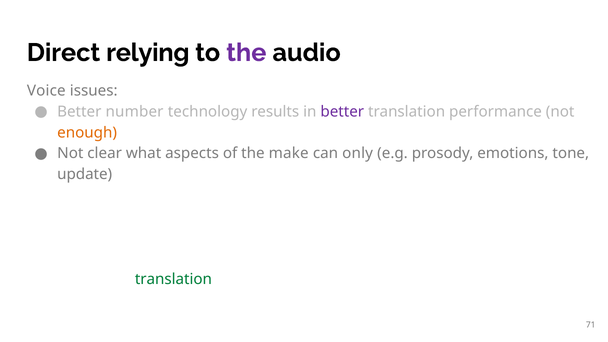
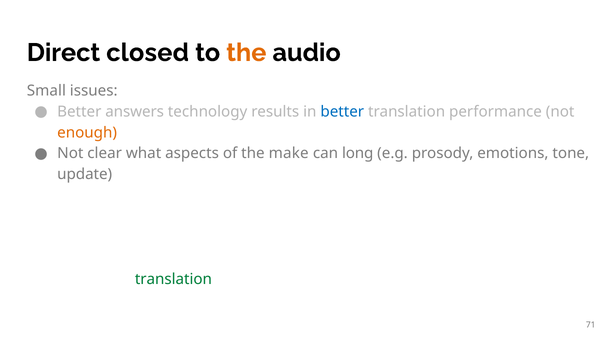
relying: relying -> closed
the at (246, 53) colour: purple -> orange
Voice: Voice -> Small
number: number -> answers
better at (342, 112) colour: purple -> blue
only: only -> long
